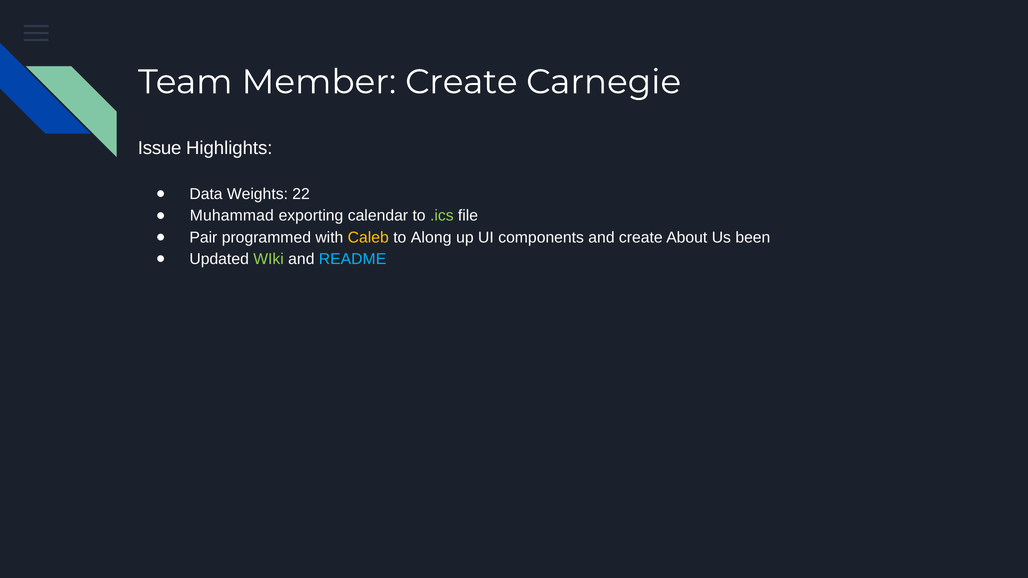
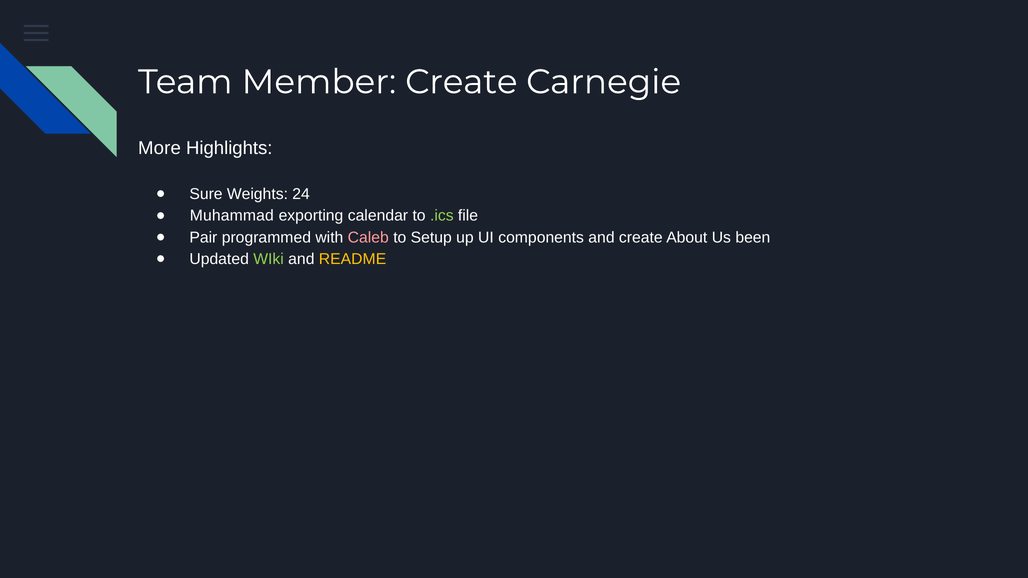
Issue: Issue -> More
Data: Data -> Sure
22: 22 -> 24
Caleb colour: yellow -> pink
Along: Along -> Setup
README colour: light blue -> yellow
